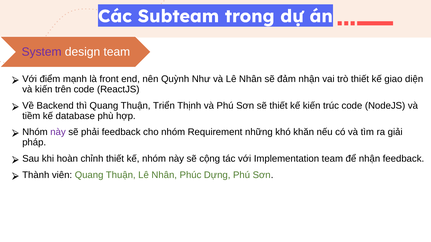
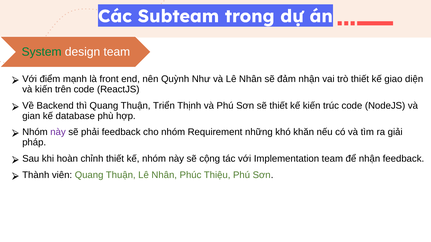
System colour: purple -> green
tiềm: tiềm -> gian
Dựng: Dựng -> Thiệu
